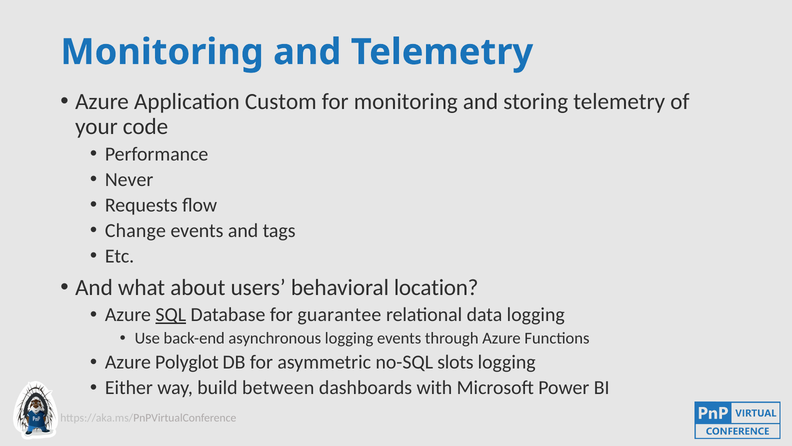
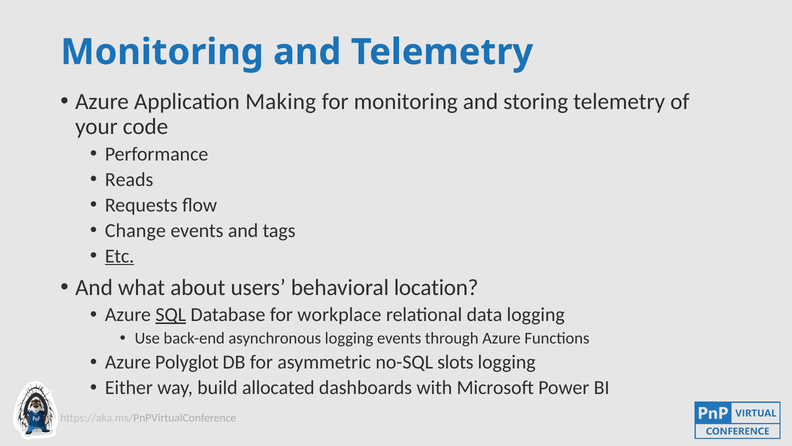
Custom: Custom -> Making
Never: Never -> Reads
Etc underline: none -> present
guarantee: guarantee -> workplace
between: between -> allocated
